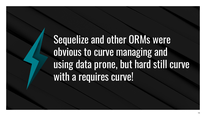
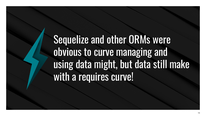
prone: prone -> might
but hard: hard -> data
still curve: curve -> make
